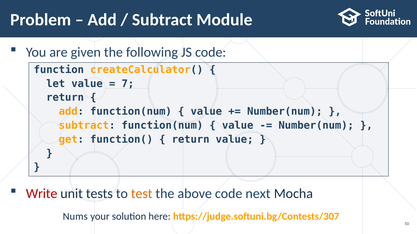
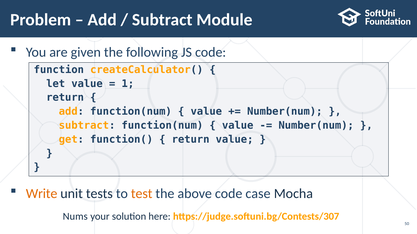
7: 7 -> 1
Write colour: red -> orange
next: next -> case
